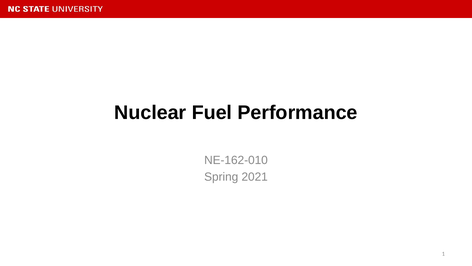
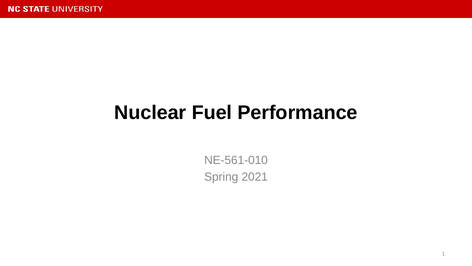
NE-162-010: NE-162-010 -> NE-561-010
